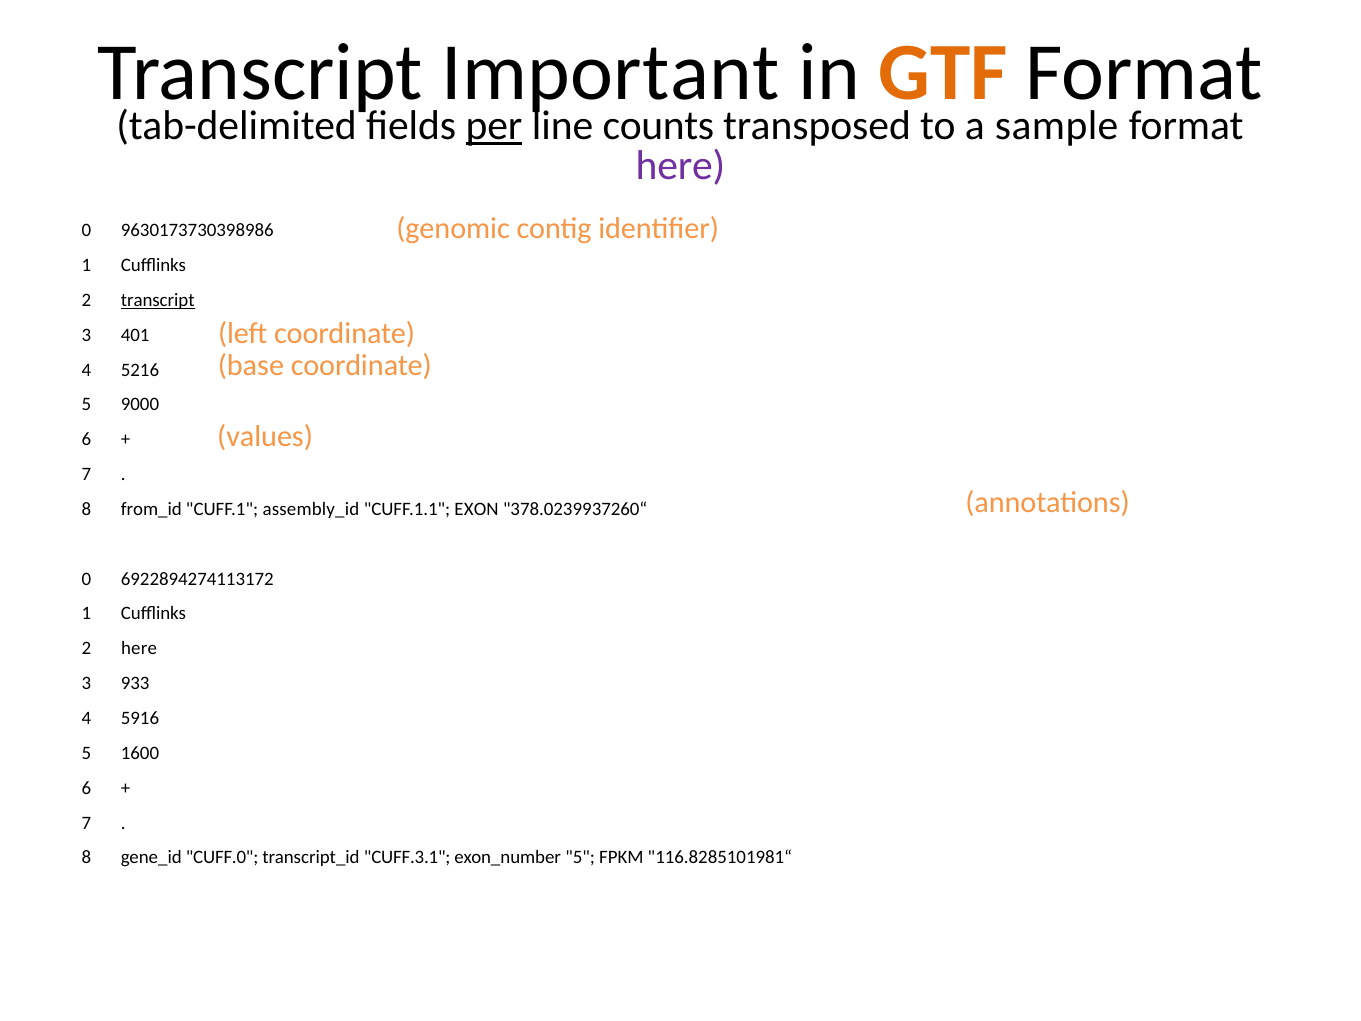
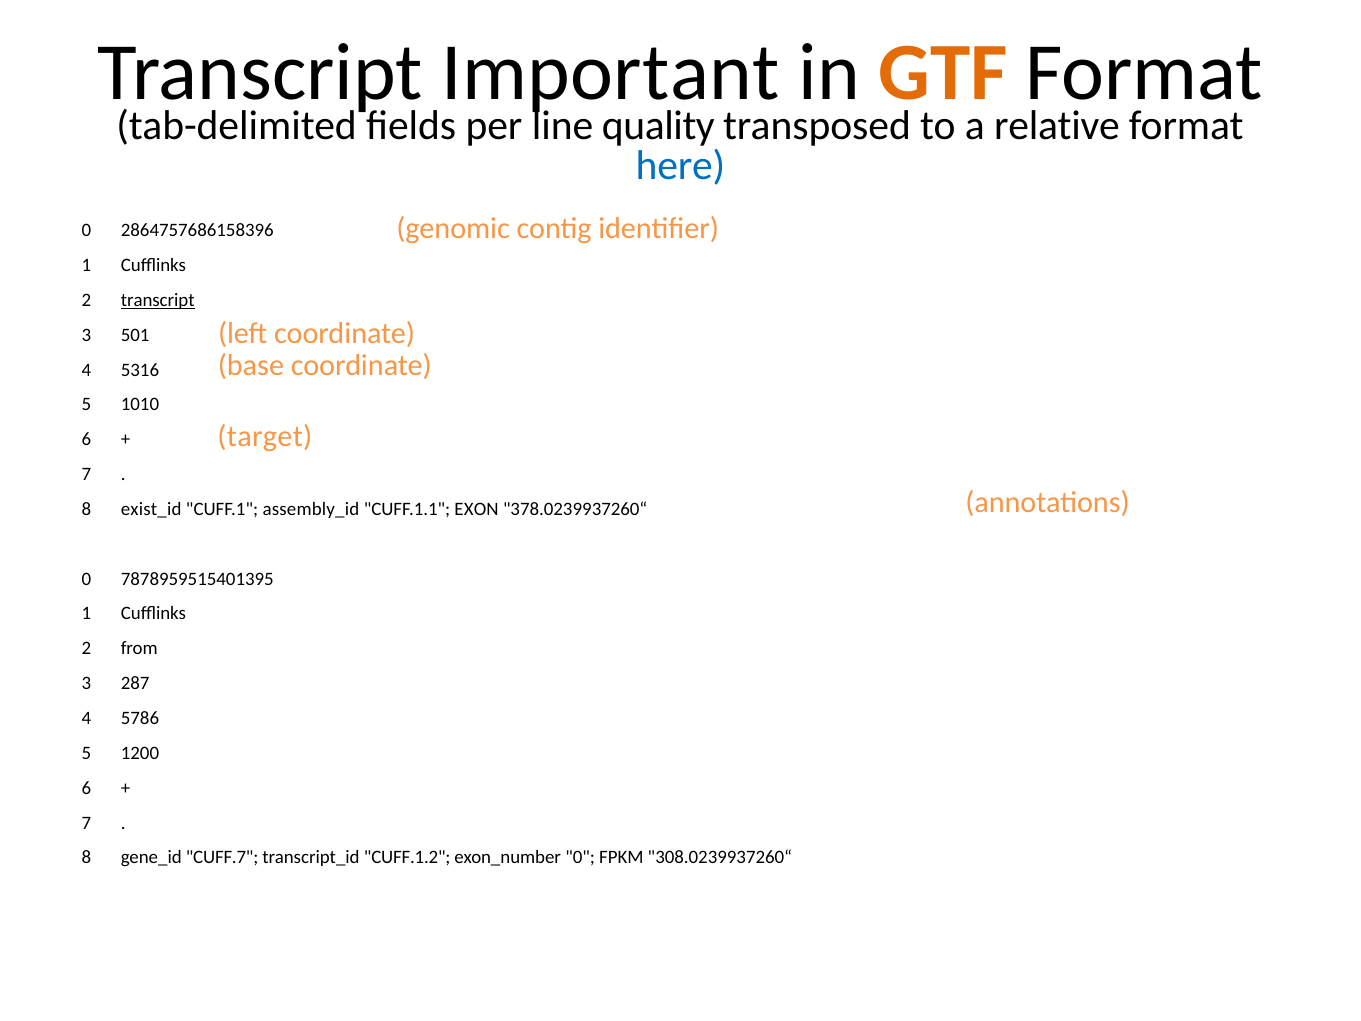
per underline: present -> none
counts: counts -> quality
sample: sample -> relative
here at (681, 165) colour: purple -> blue
9630173730398986: 9630173730398986 -> 2864757686158396
401: 401 -> 501
5216: 5216 -> 5316
9000: 9000 -> 1010
values: values -> target
from_id: from_id -> exist_id
6922894274113172: 6922894274113172 -> 7878959515401395
2 here: here -> from
933: 933 -> 287
5916: 5916 -> 5786
1600: 1600 -> 1200
CUFF.0: CUFF.0 -> CUFF.7
CUFF.3.1: CUFF.3.1 -> CUFF.1.2
exon_number 5: 5 -> 0
116.8285101981“: 116.8285101981“ -> 308.0239937260“
